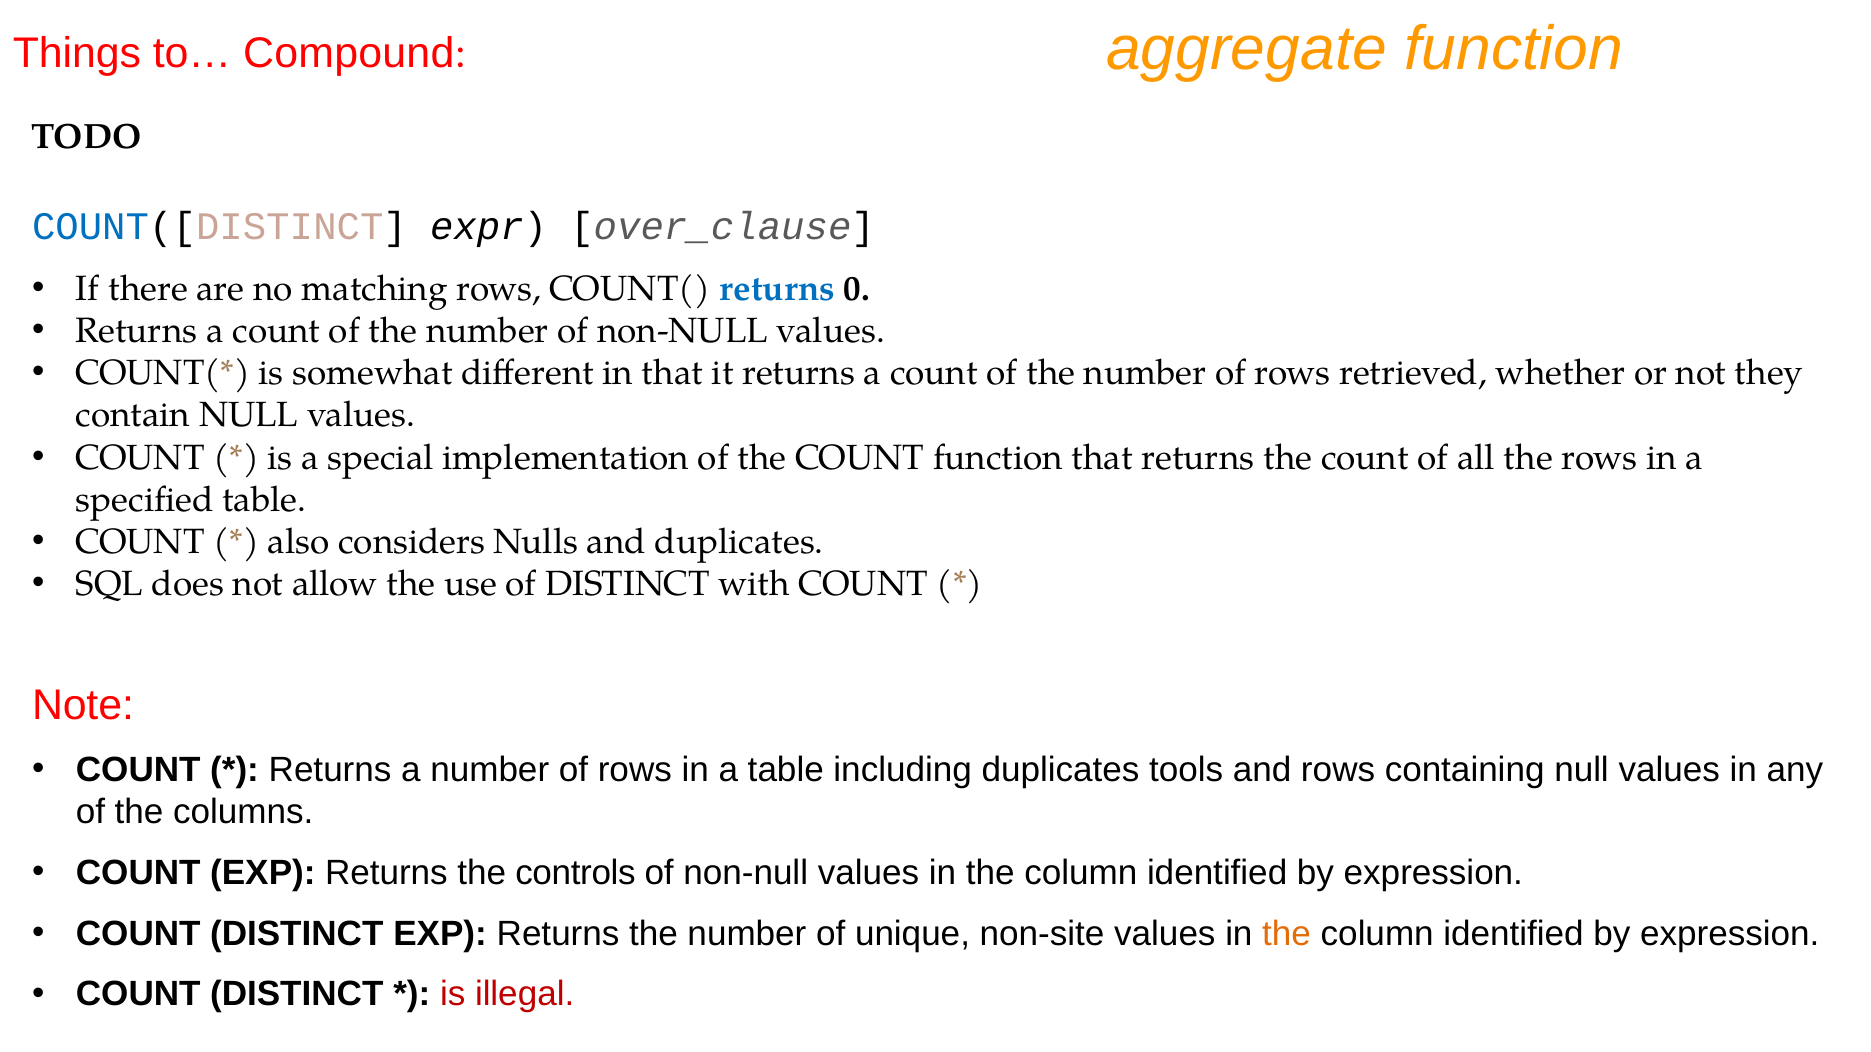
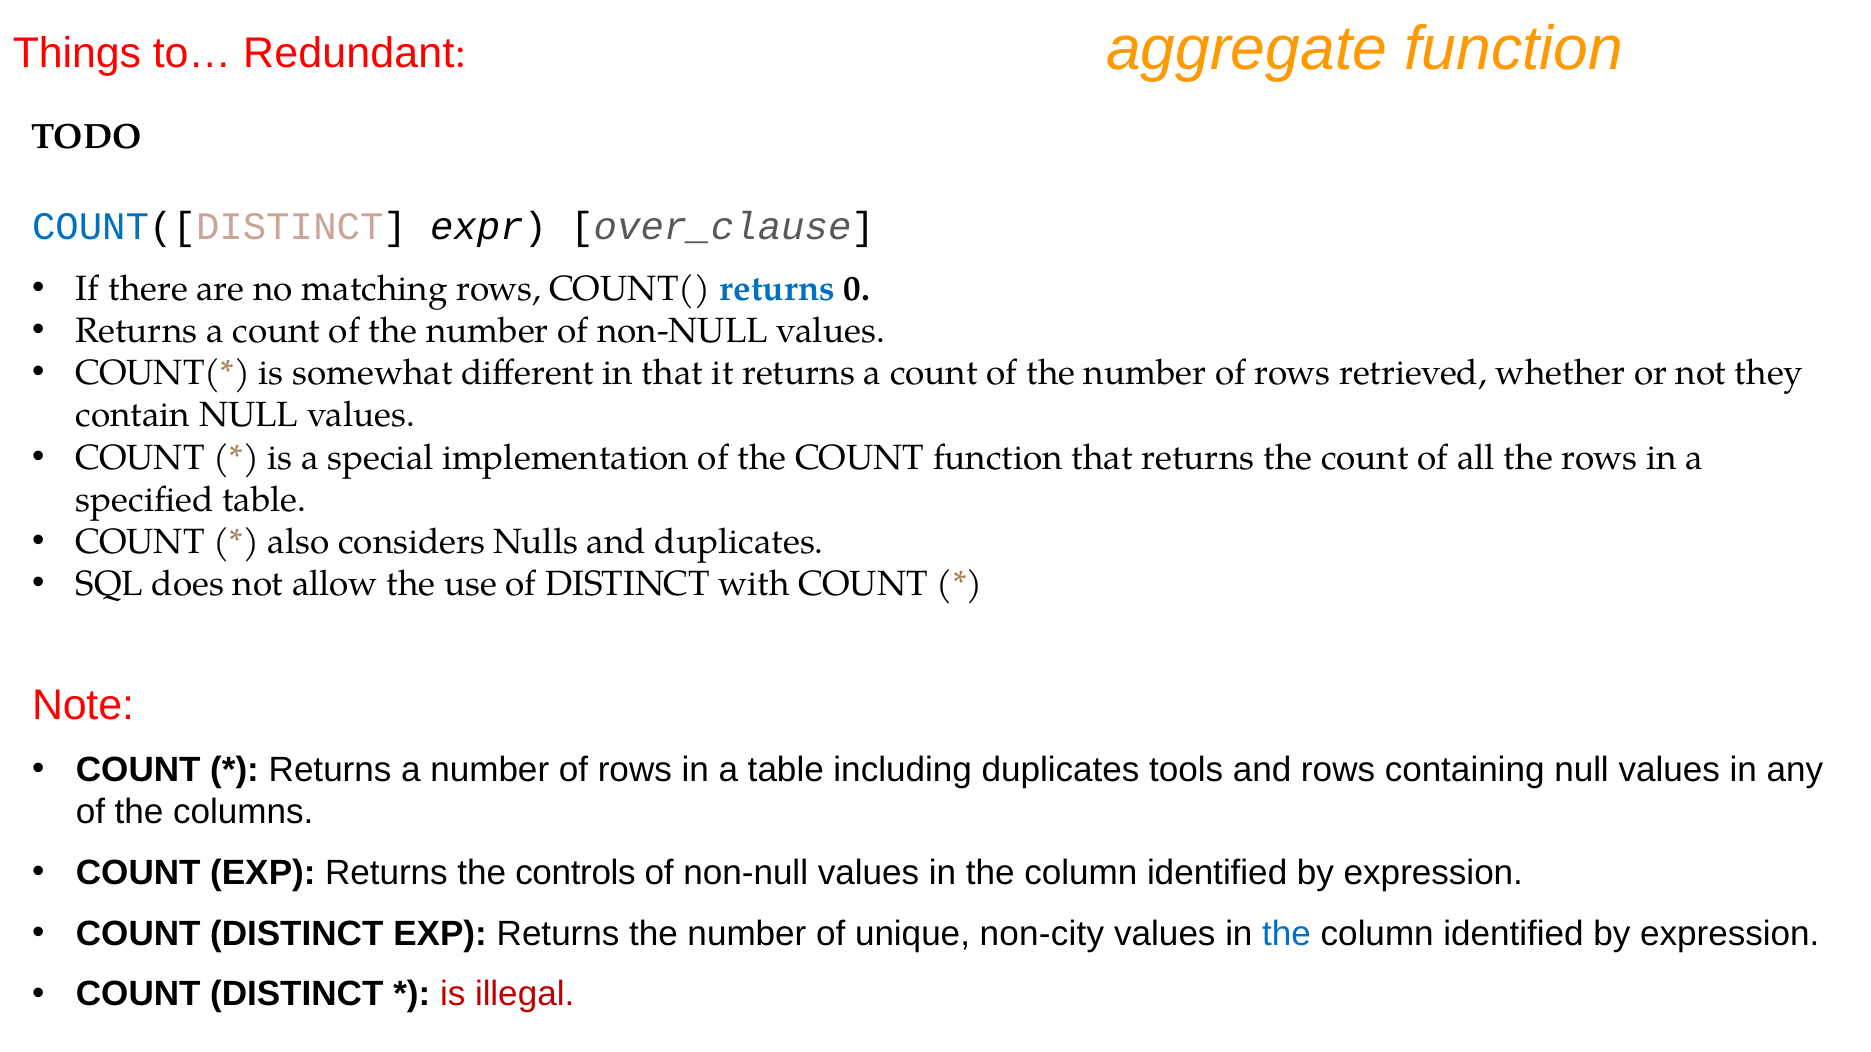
Compound: Compound -> Redundant
non-site: non-site -> non-city
the at (1287, 934) colour: orange -> blue
